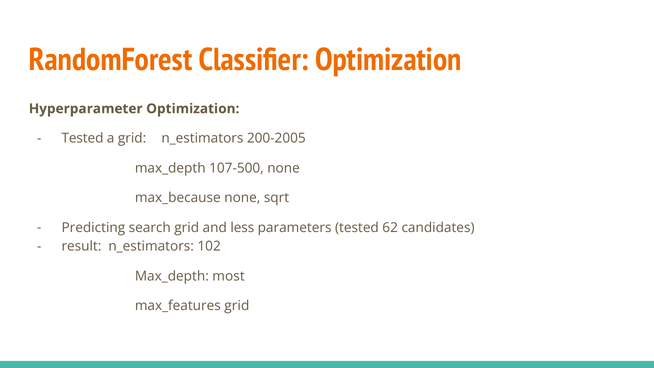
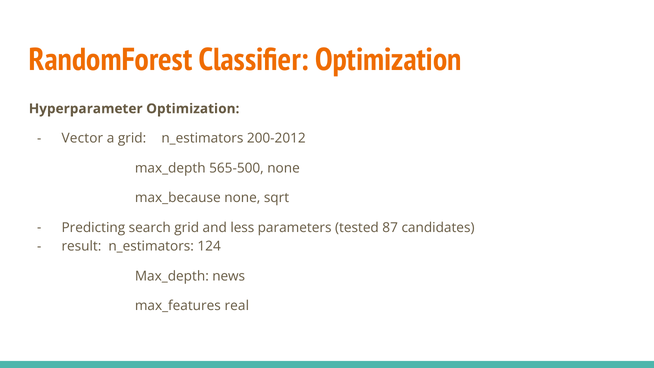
Tested at (83, 138): Tested -> Vector
200-2005: 200-2005 -> 200-2012
107-500: 107-500 -> 565-500
62: 62 -> 87
102: 102 -> 124
most: most -> news
max_features grid: grid -> real
